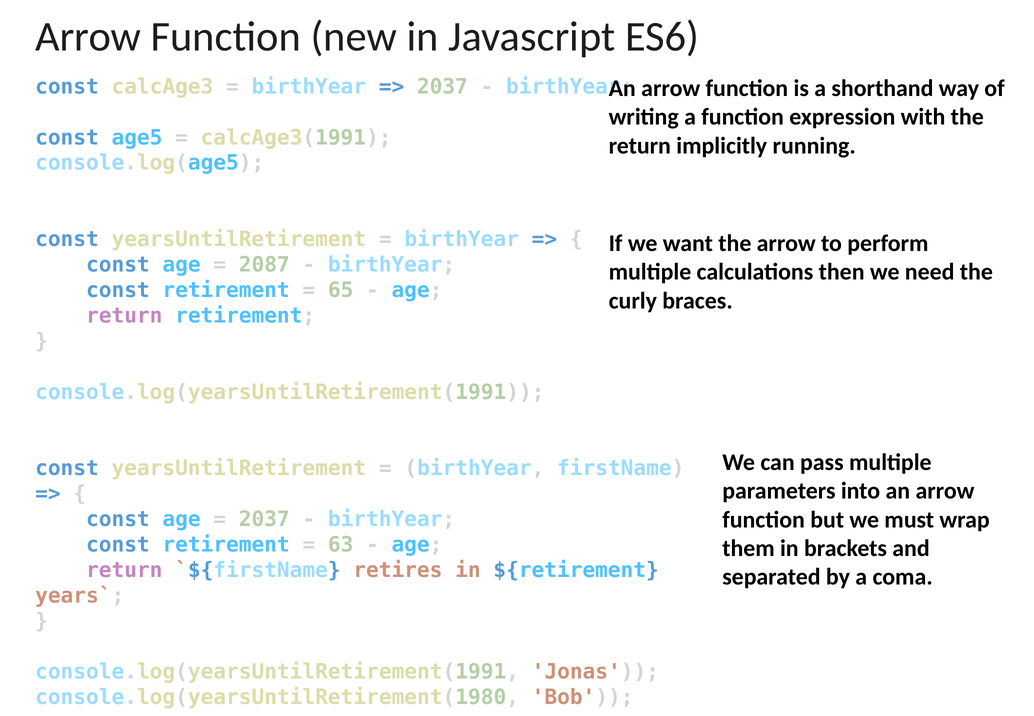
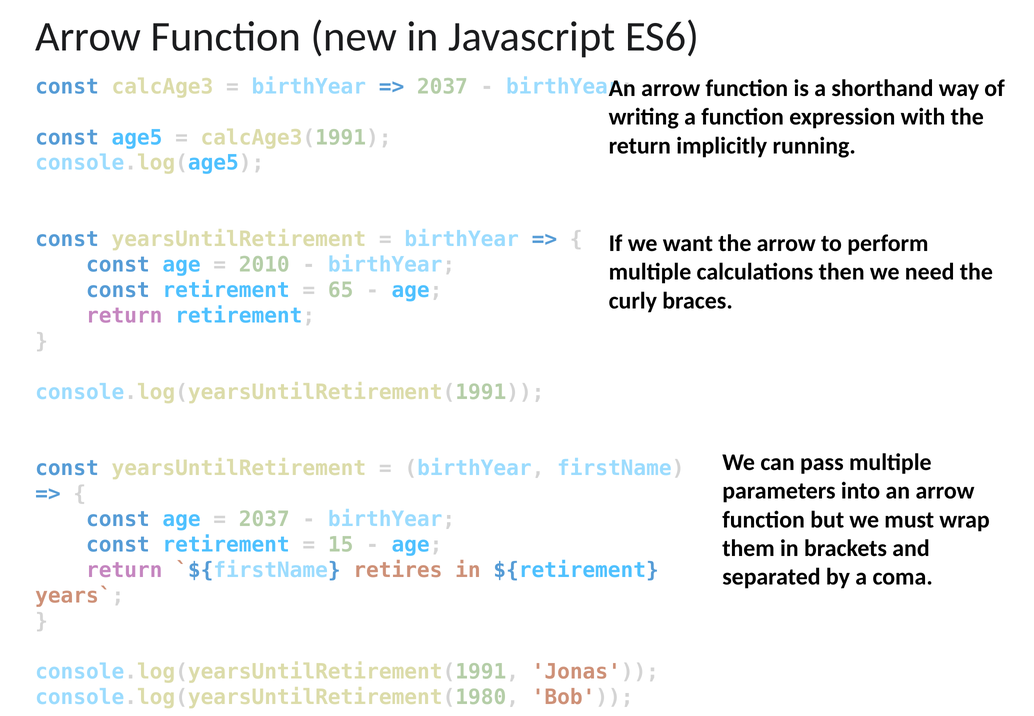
2087: 2087 -> 2010
63: 63 -> 15
